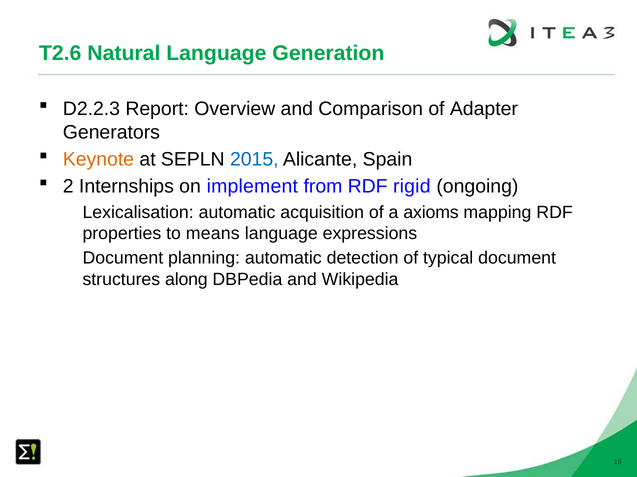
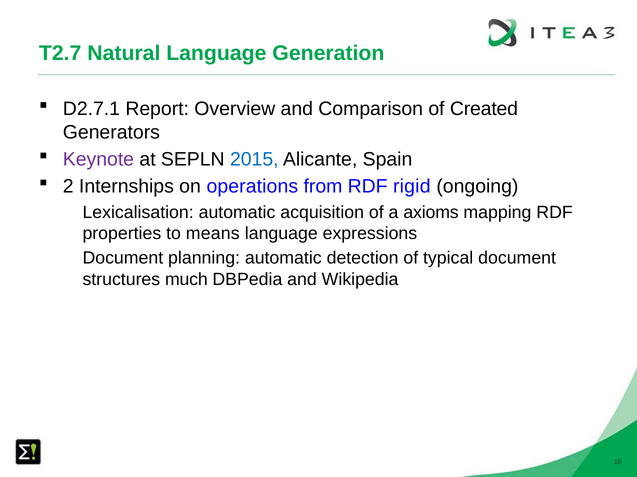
T2.6: T2.6 -> T2.7
D2.2.3: D2.2.3 -> D2.7.1
Adapter: Adapter -> Created
Keynote colour: orange -> purple
implement: implement -> operations
along: along -> much
